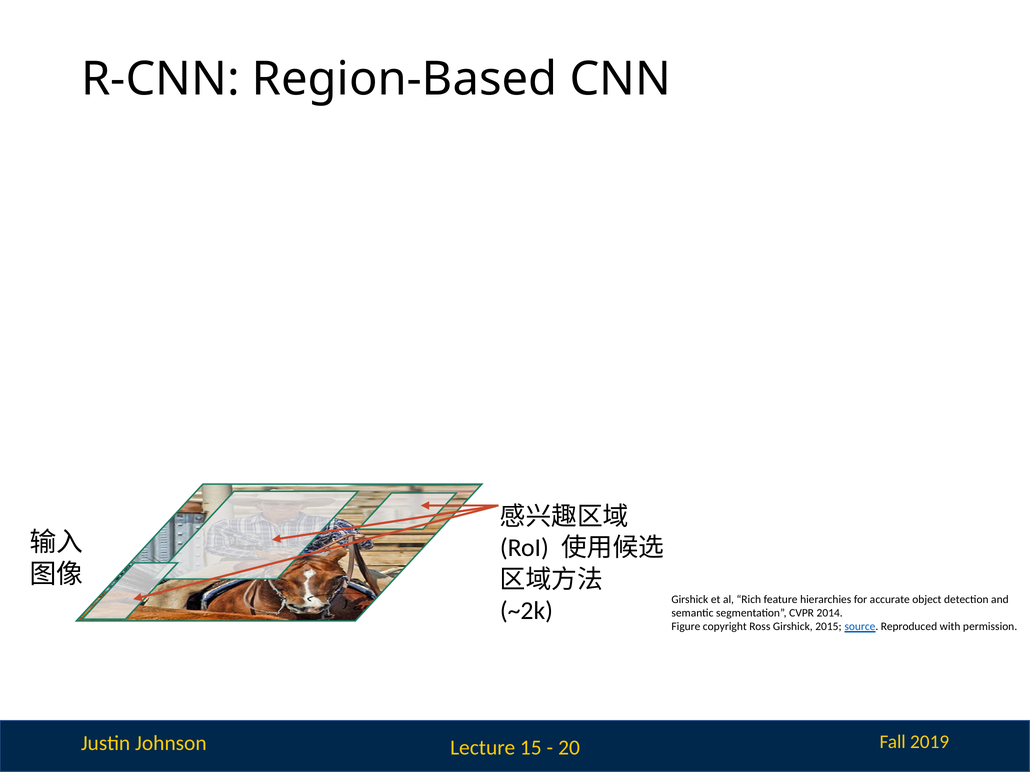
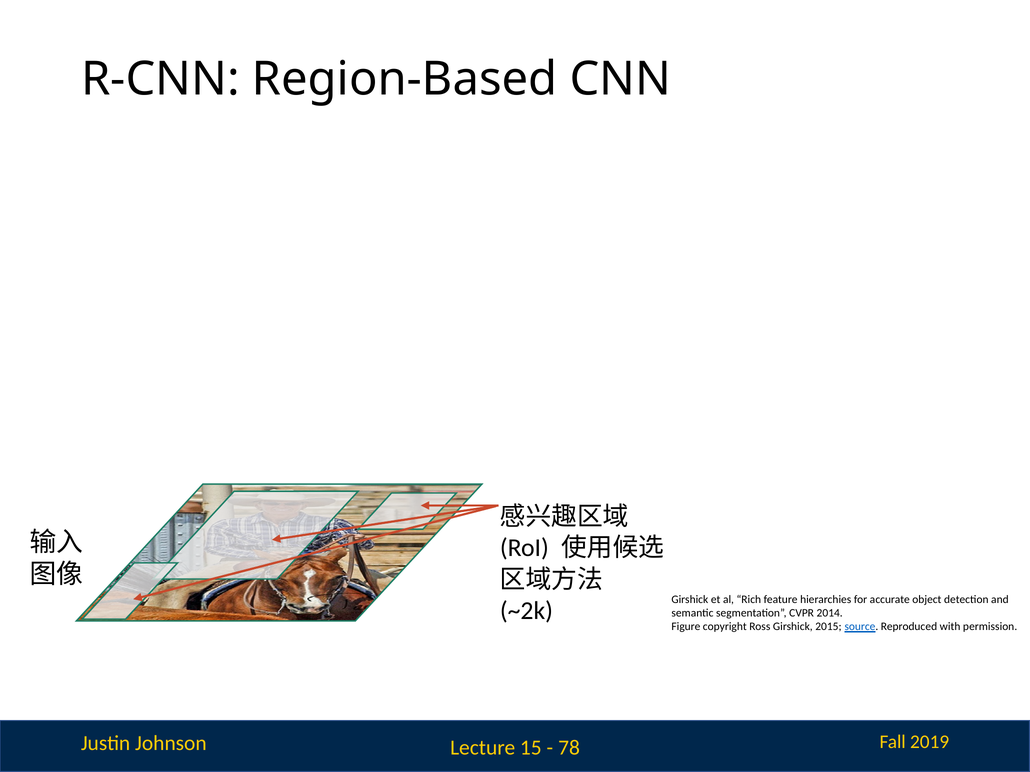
20: 20 -> 78
